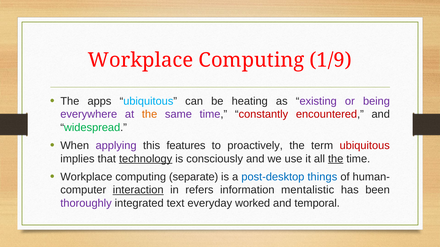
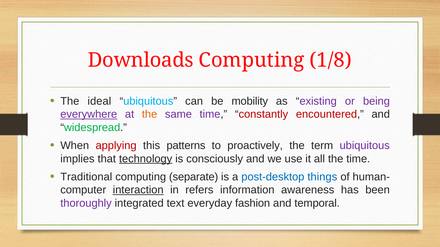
Workplace at (141, 60): Workplace -> Downloads
1/9: 1/9 -> 1/8
apps: apps -> ideal
heating: heating -> mobility
everywhere underline: none -> present
applying colour: purple -> red
features: features -> patterns
ubiquitous at (365, 146) colour: red -> purple
the at (336, 159) underline: present -> none
Workplace at (86, 177): Workplace -> Traditional
mentalistic: mentalistic -> awareness
worked: worked -> fashion
